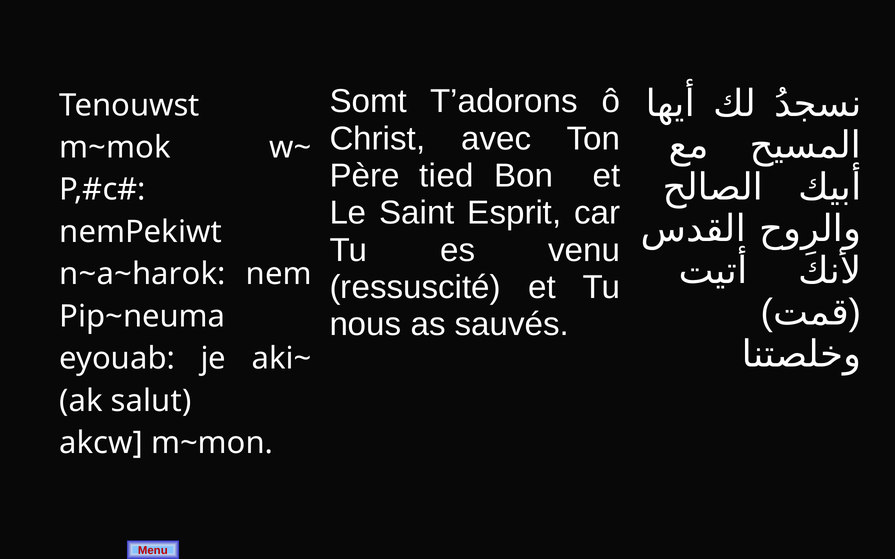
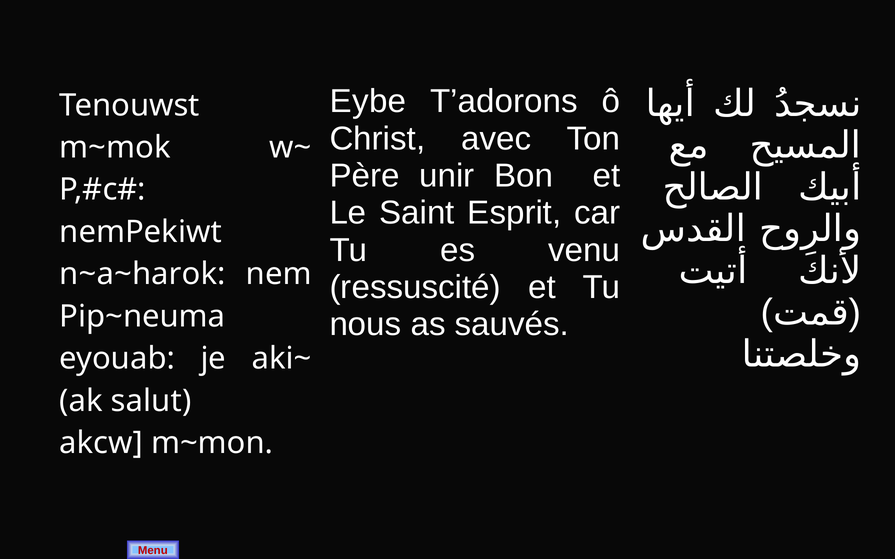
Somt: Somt -> Eybe
tied: tied -> unir
